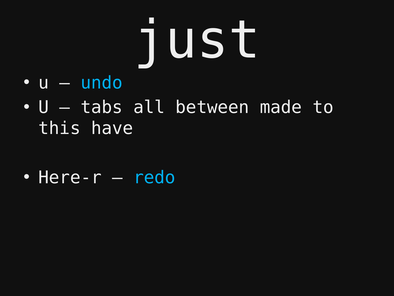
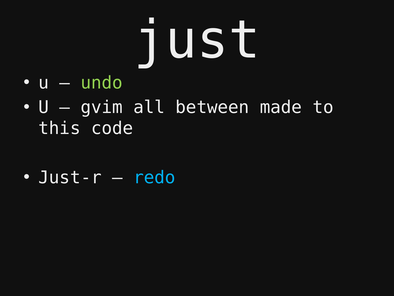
undo colour: light blue -> light green
tabs: tabs -> gvim
have: have -> code
Here-r: Here-r -> Just-r
